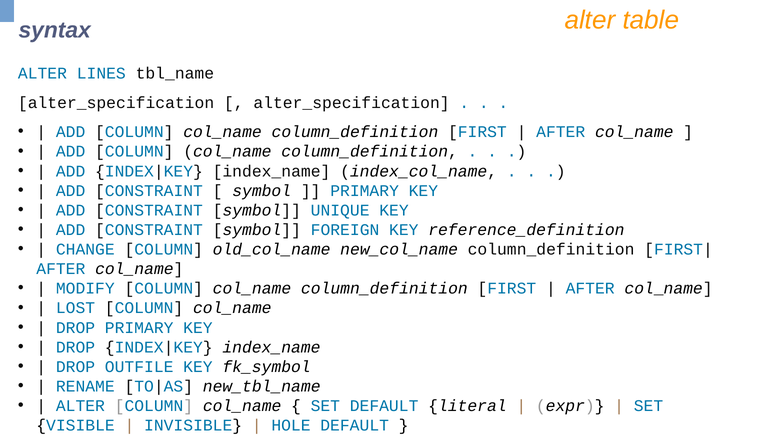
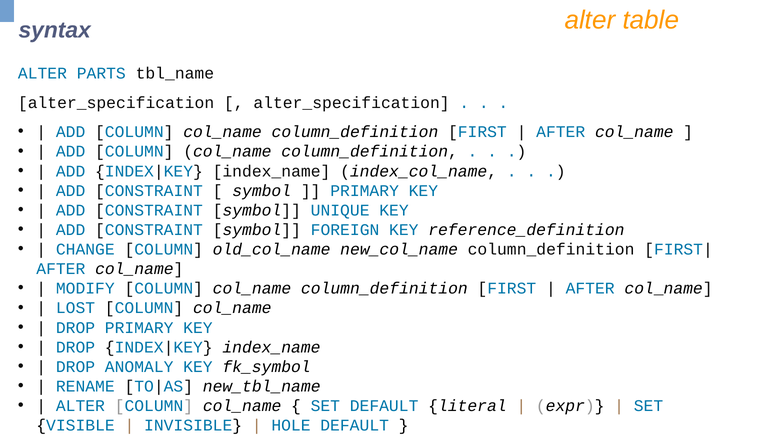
LINES: LINES -> PARTS
OUTFILE: OUTFILE -> ANOMALY
